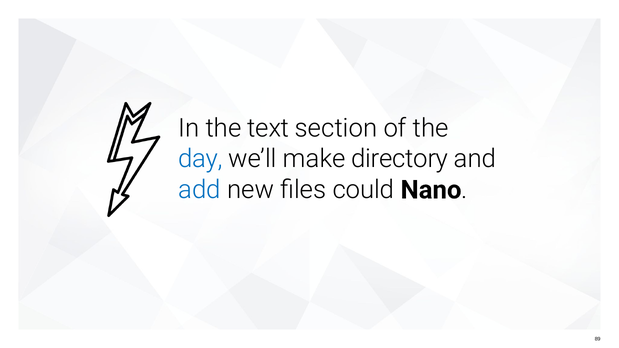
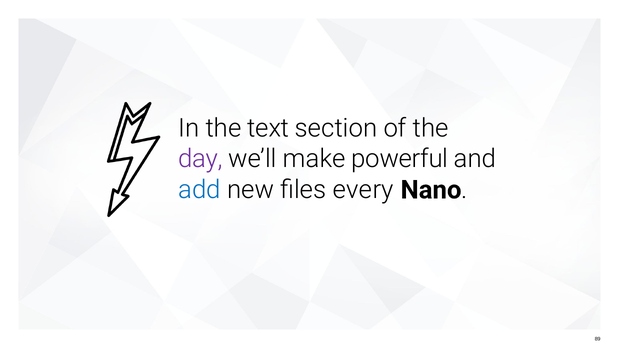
day colour: blue -> purple
directory: directory -> powerful
could: could -> every
